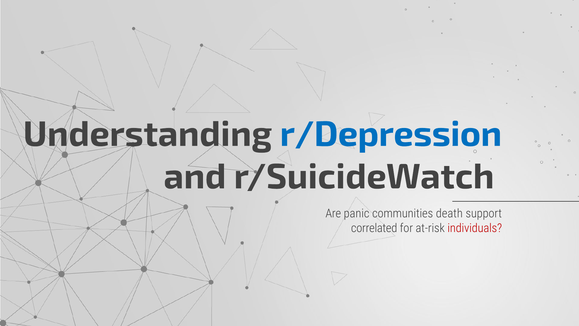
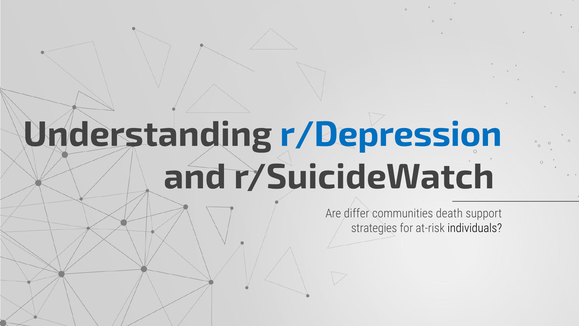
panic: panic -> differ
correlated: correlated -> strategies
individuals colour: red -> black
